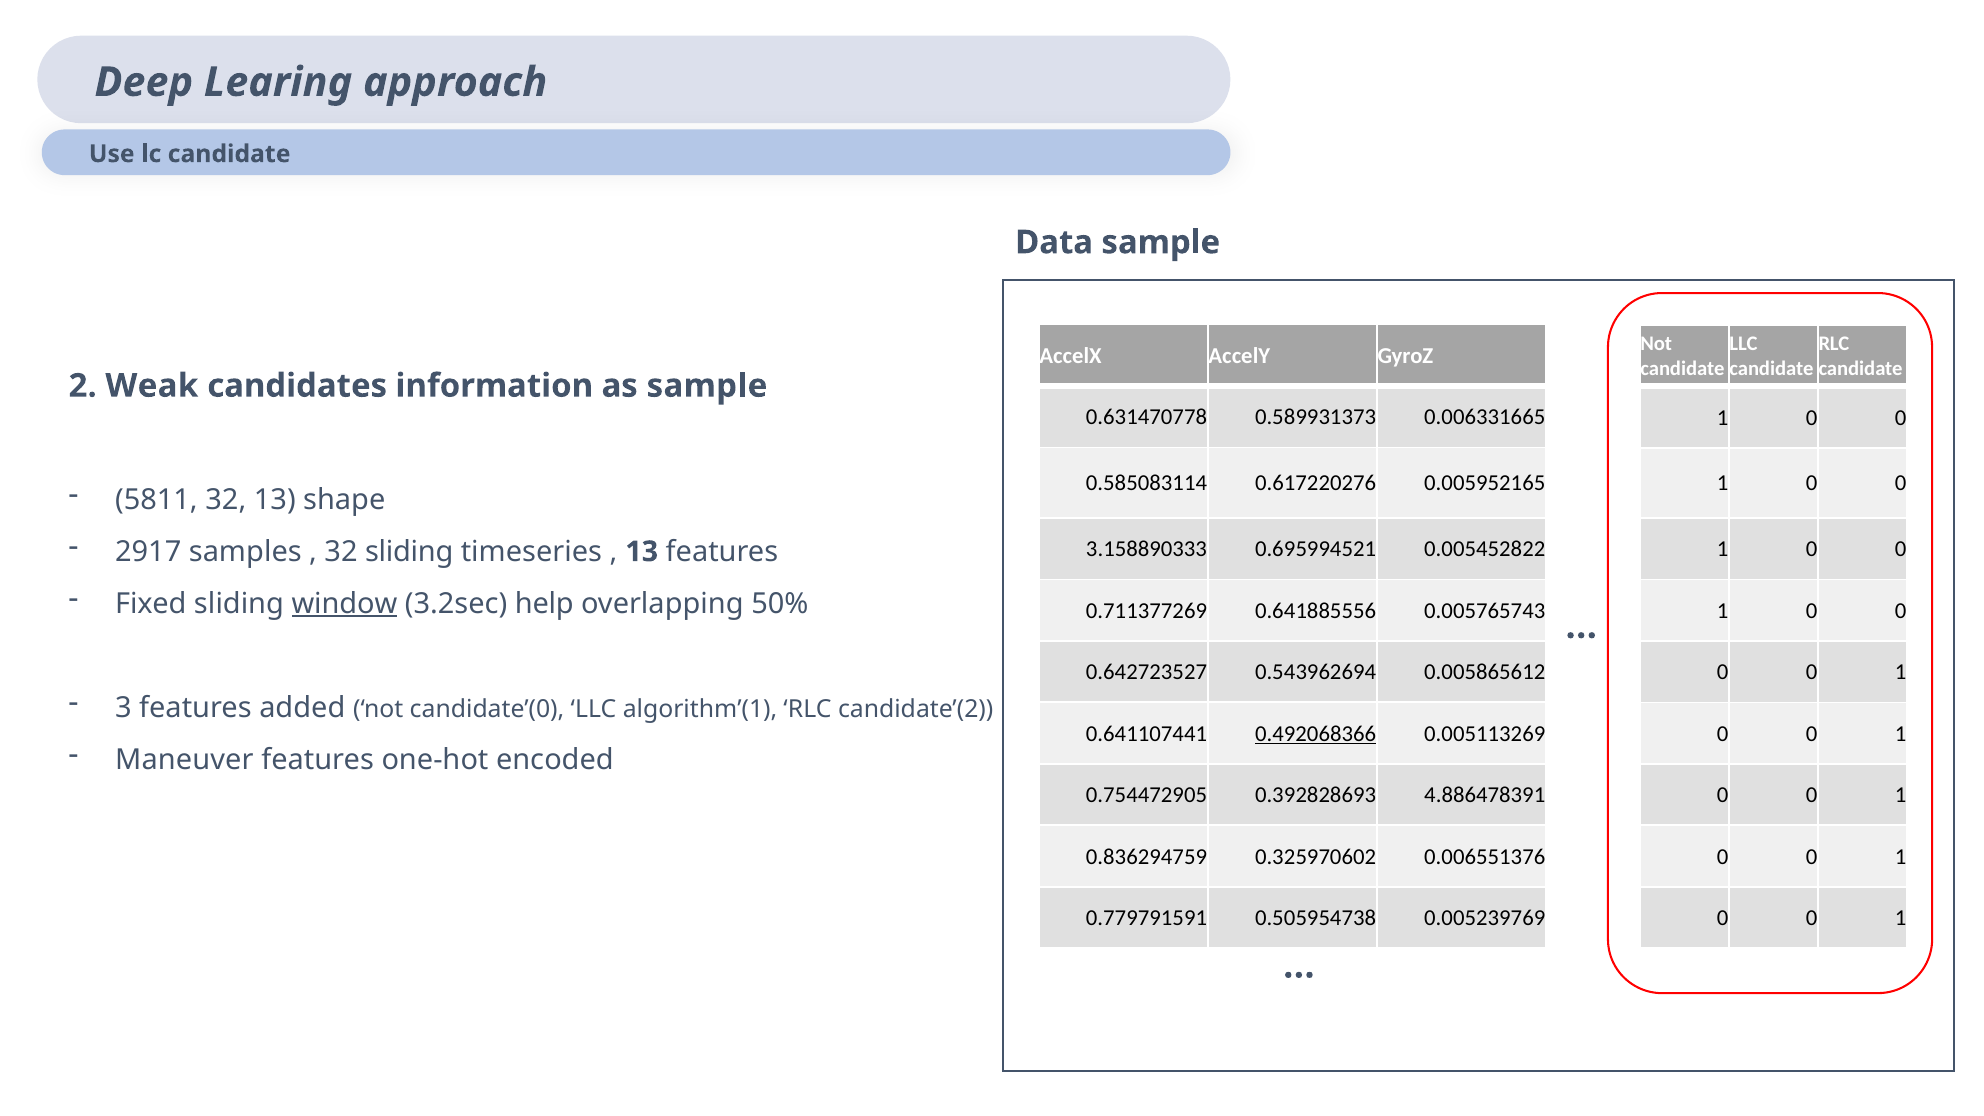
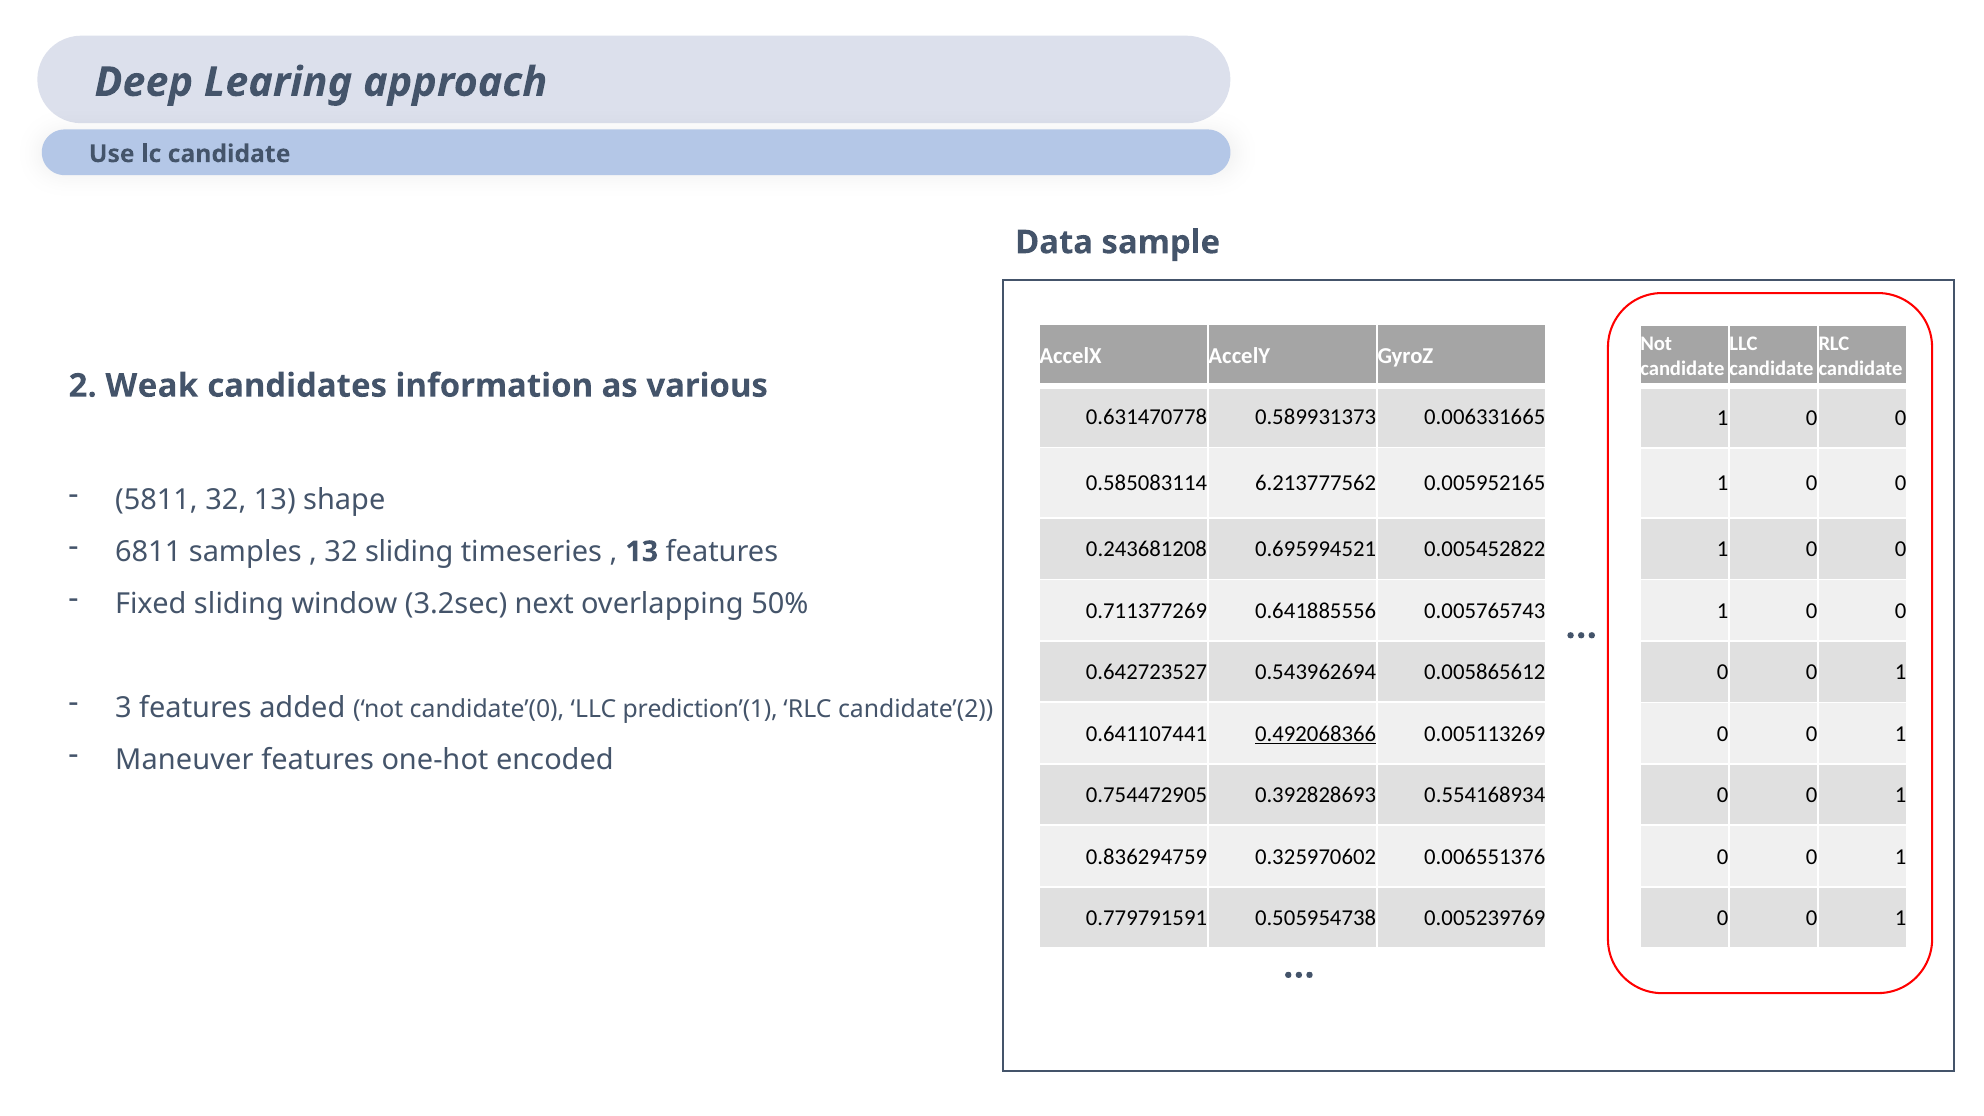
as sample: sample -> various
0.617220276: 0.617220276 -> 6.213777562
2917: 2917 -> 6811
3.158890333: 3.158890333 -> 0.243681208
window underline: present -> none
help: help -> next
algorithm’(1: algorithm’(1 -> prediction’(1
4.886478391: 4.886478391 -> 0.554168934
